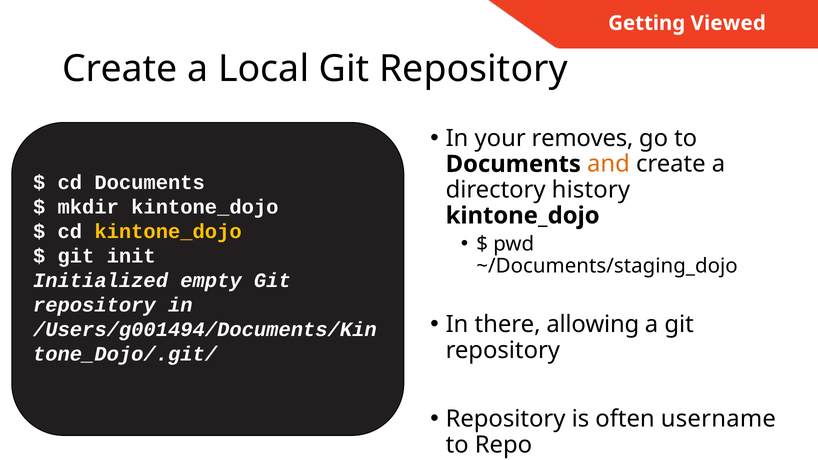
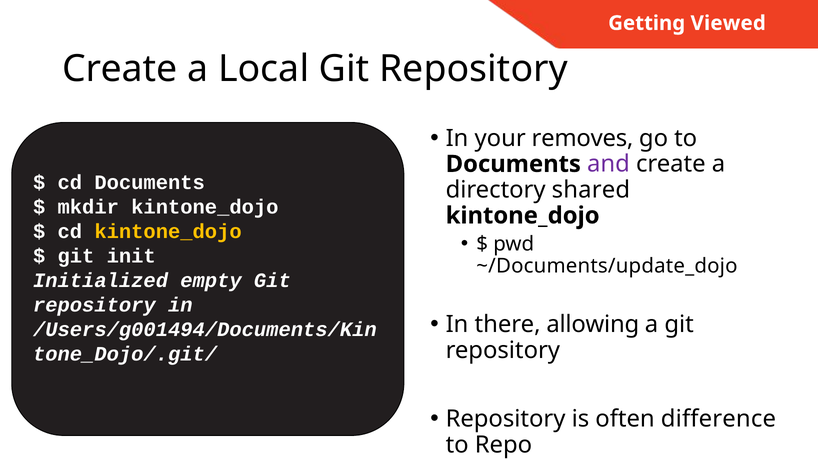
and colour: orange -> purple
history: history -> shared
~/Documents/staging_dojo: ~/Documents/staging_dojo -> ~/Documents/update_dojo
username: username -> difference
